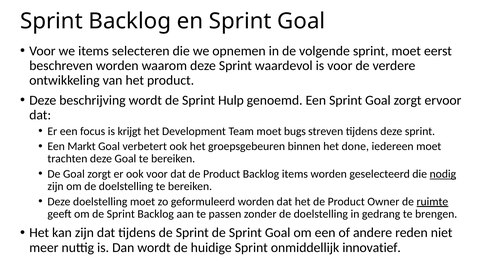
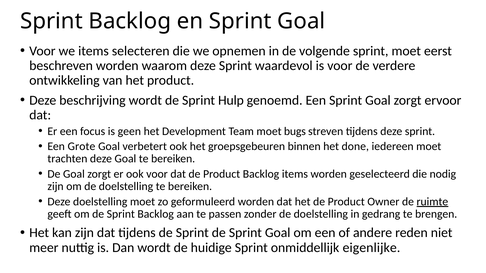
krijgt: krijgt -> geen
Markt: Markt -> Grote
nodig underline: present -> none
innovatief: innovatief -> eigenlijke
